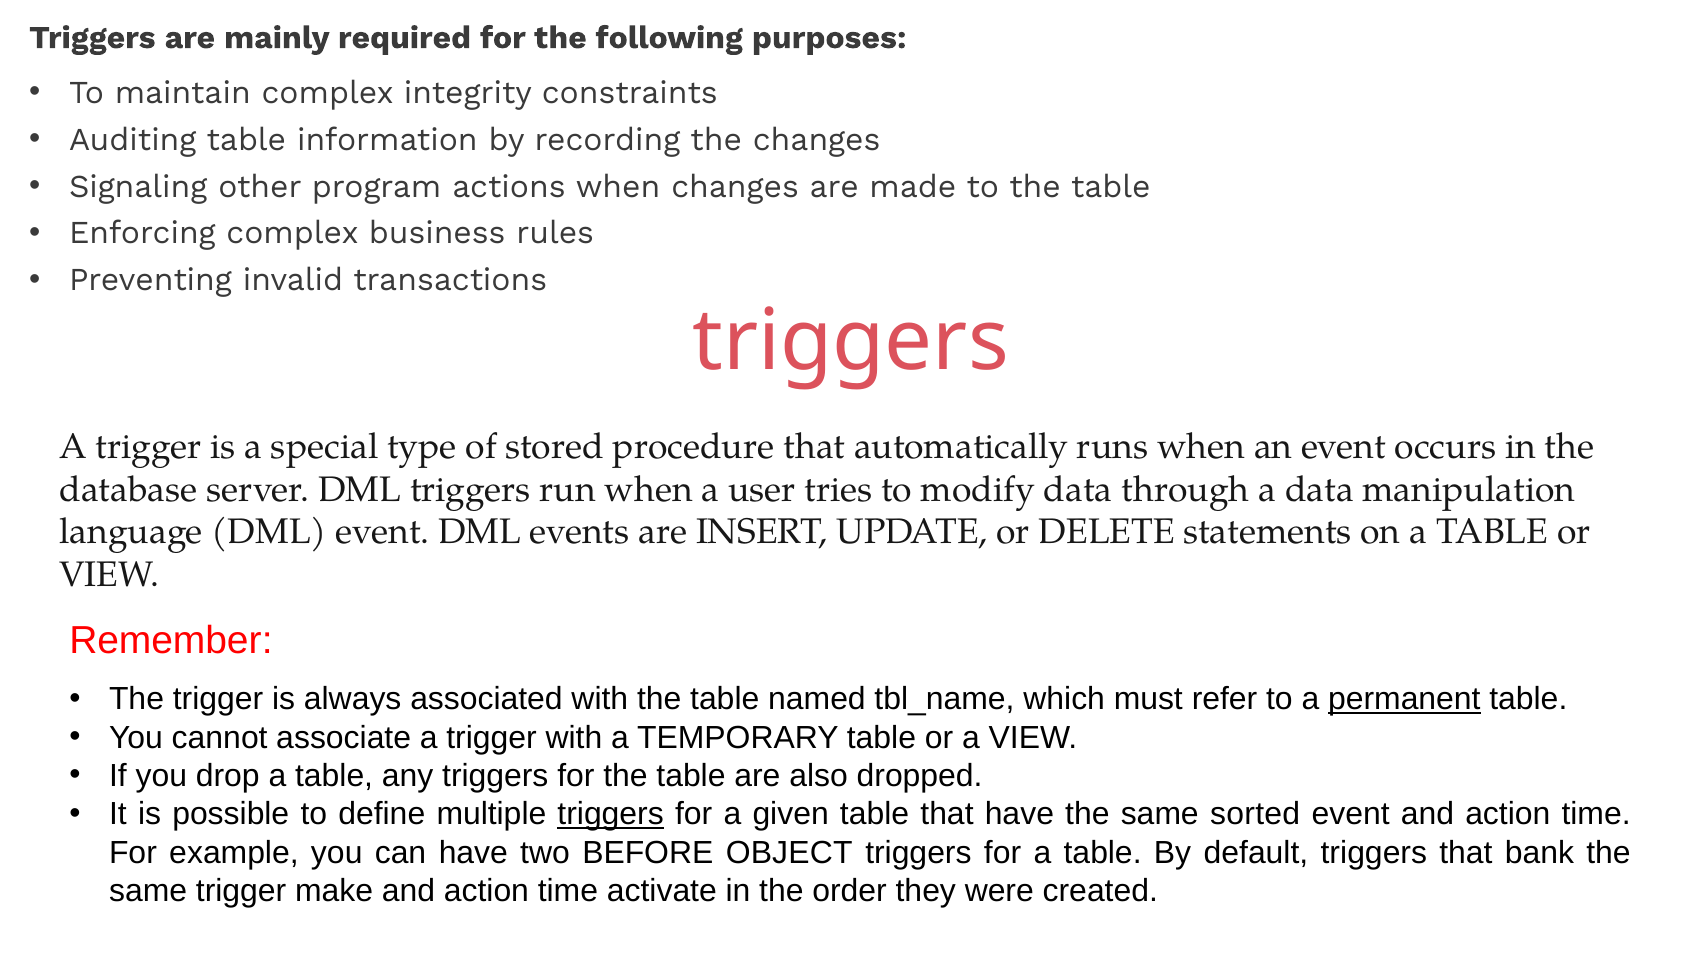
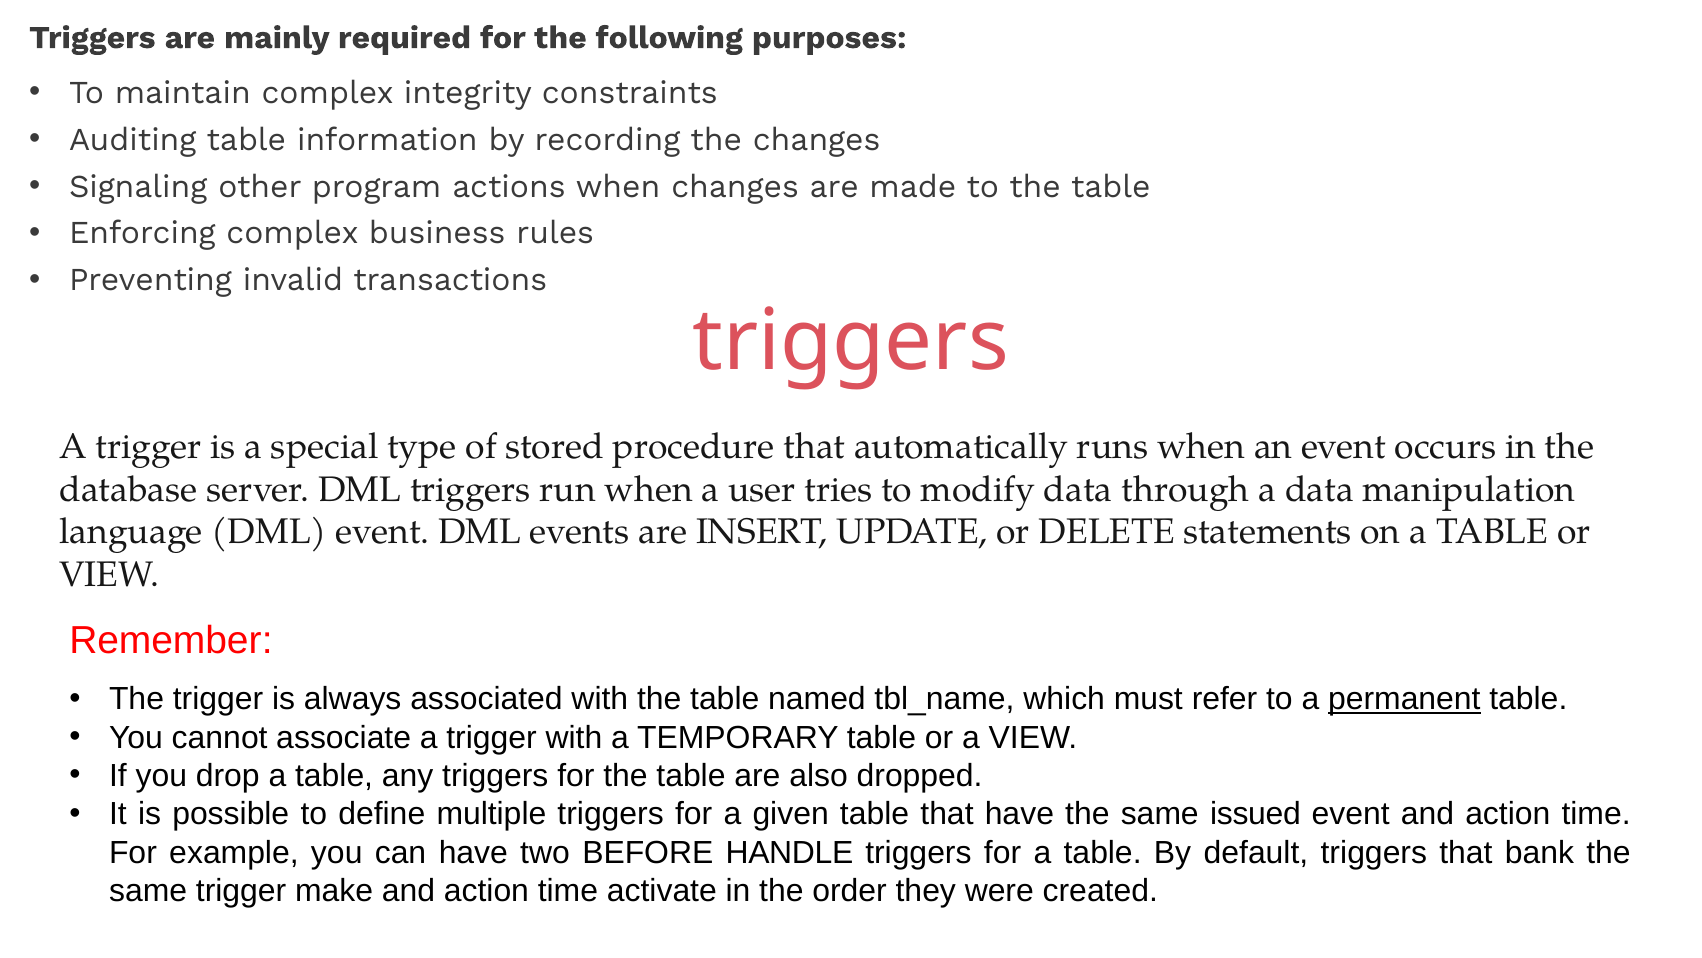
triggers at (611, 814) underline: present -> none
sorted: sorted -> issued
OBJECT: OBJECT -> HANDLE
